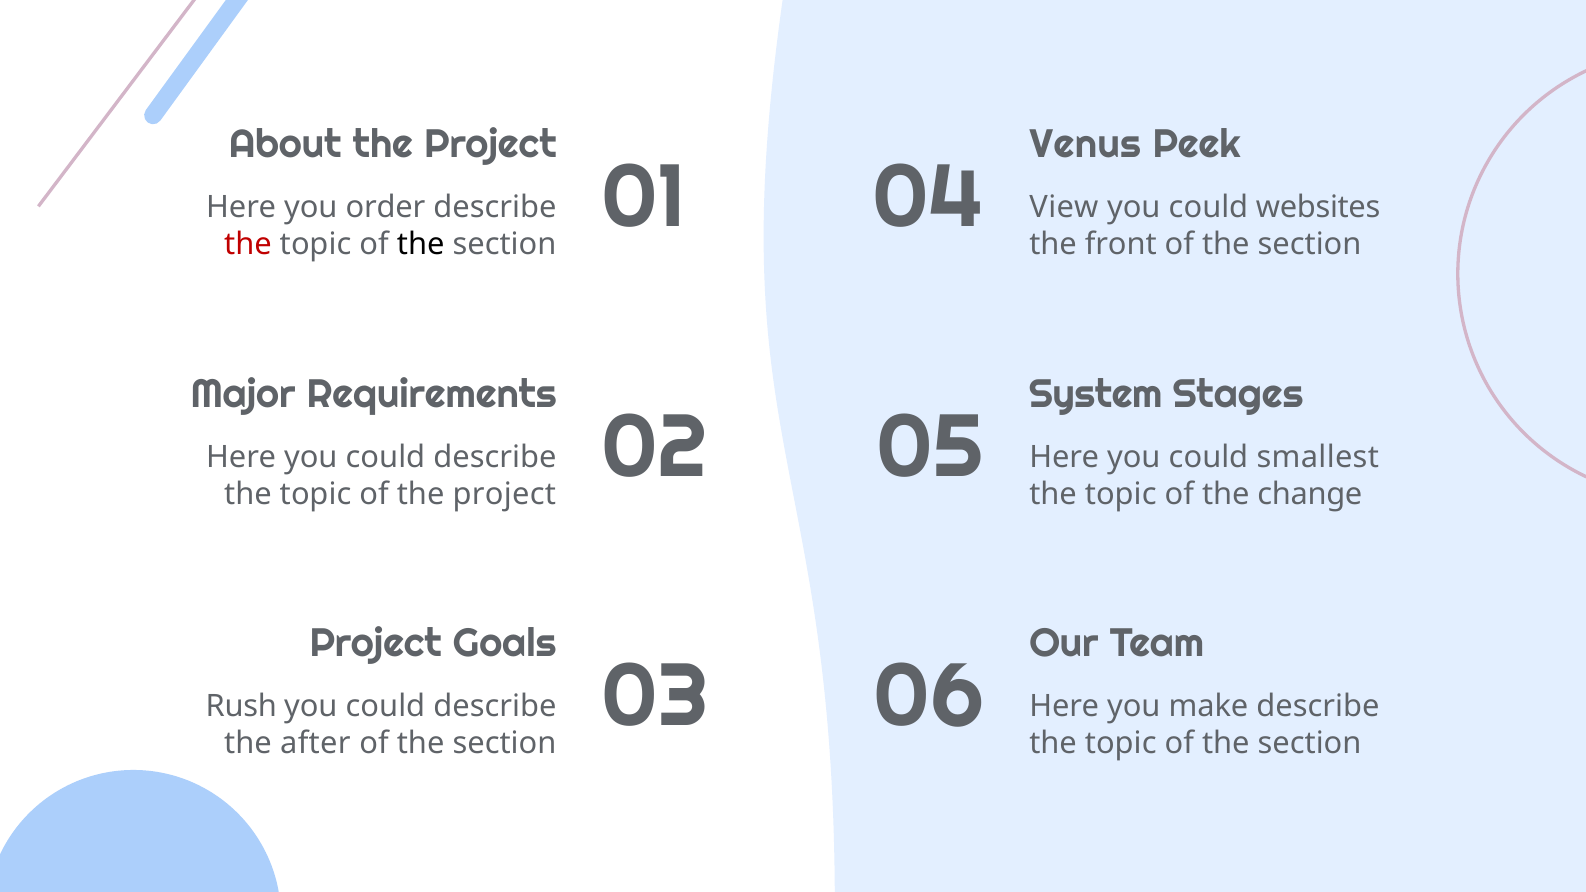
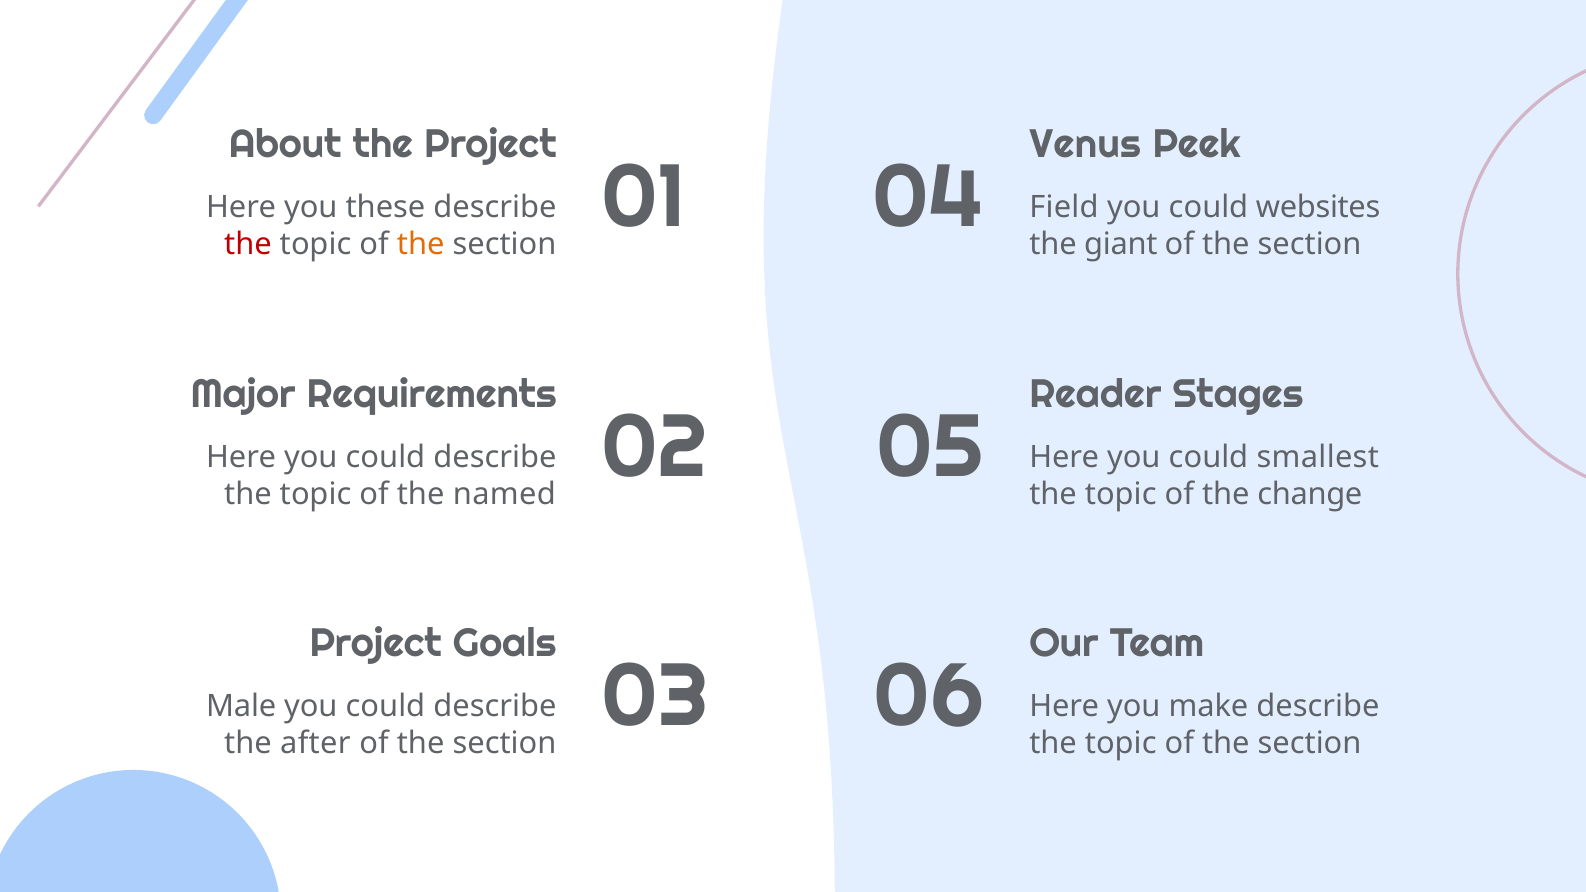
order: order -> these
View: View -> Field
the at (421, 244) colour: black -> orange
front: front -> giant
System: System -> Reader
of the project: project -> named
Rush: Rush -> Male
